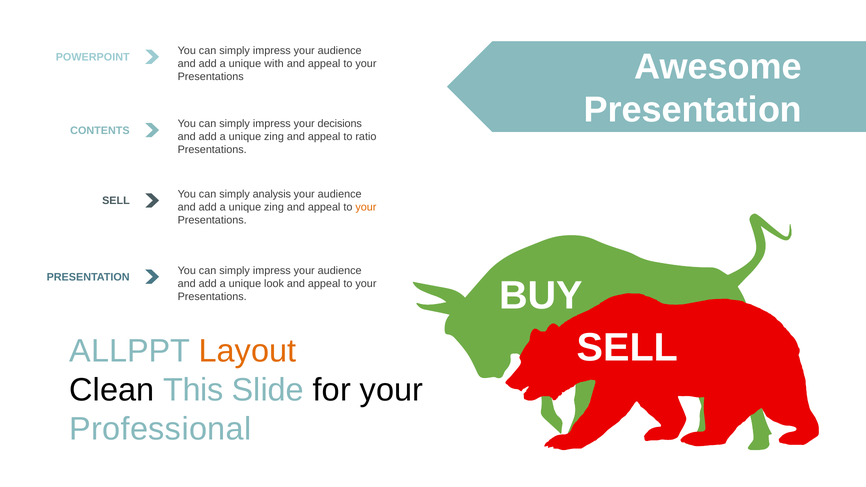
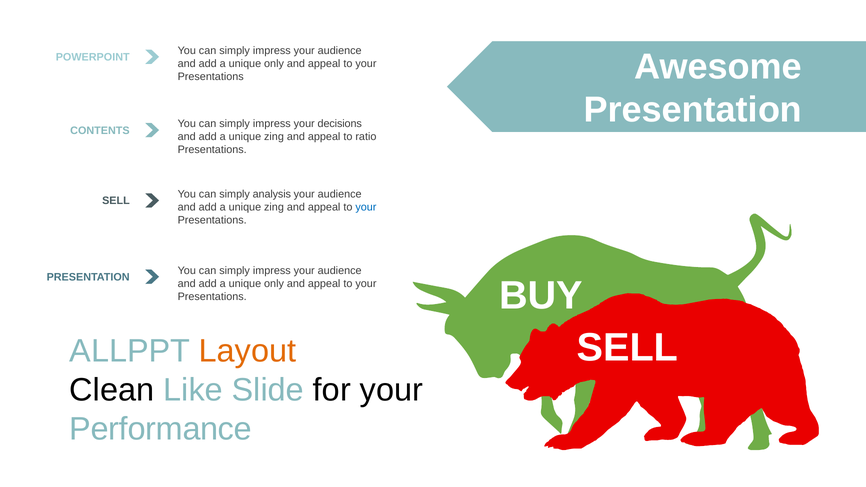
with at (274, 64): with -> only
your at (366, 207) colour: orange -> blue
look at (274, 284): look -> only
This: This -> Like
Professional: Professional -> Performance
